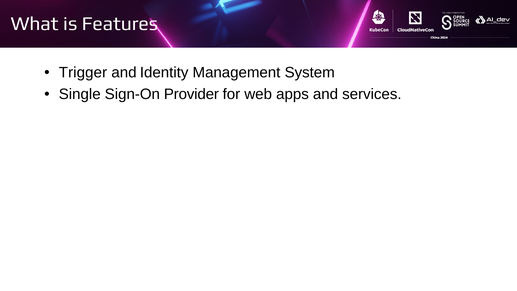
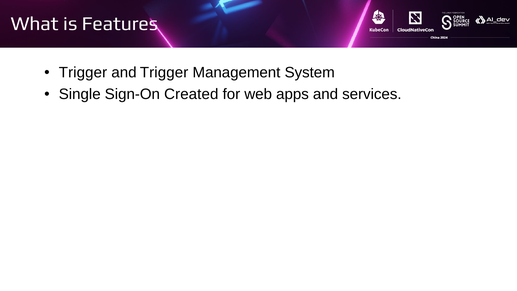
and Identity: Identity -> Trigger
Provider: Provider -> Created
